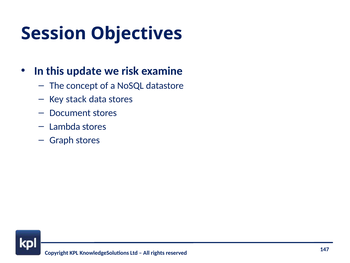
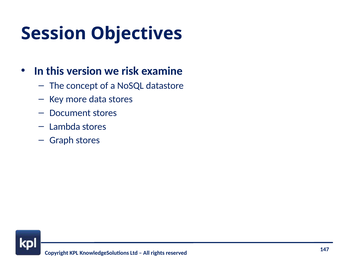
update: update -> version
stack: stack -> more
